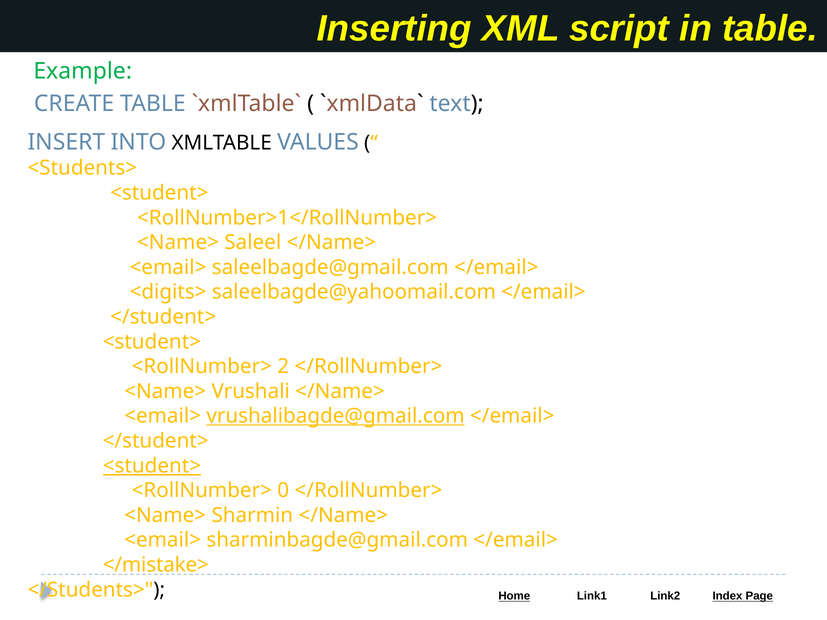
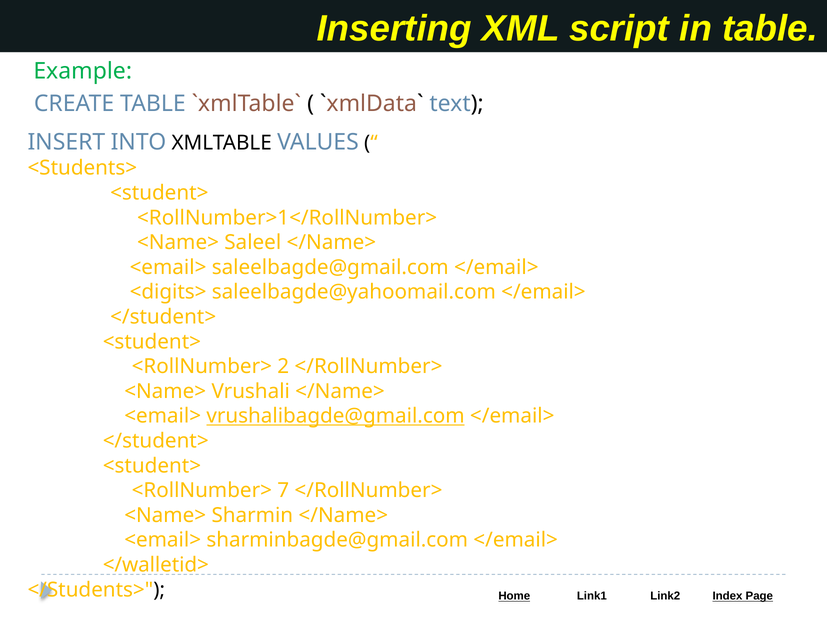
<student> at (152, 466) underline: present -> none
0: 0 -> 7
</mistake>: </mistake> -> </walletid>
